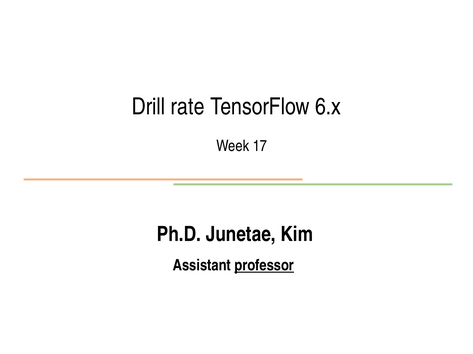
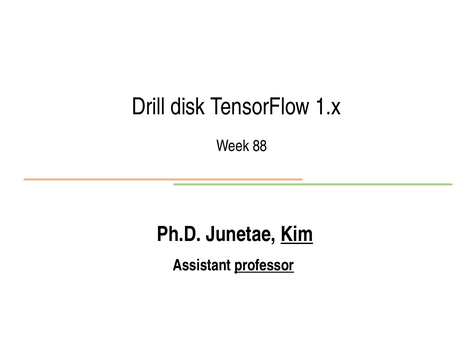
rate: rate -> disk
6.x: 6.x -> 1.x
17: 17 -> 88
Kim underline: none -> present
